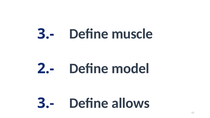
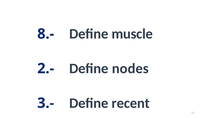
3.- at (46, 34): 3.- -> 8.-
model: model -> nodes
allows: allows -> recent
